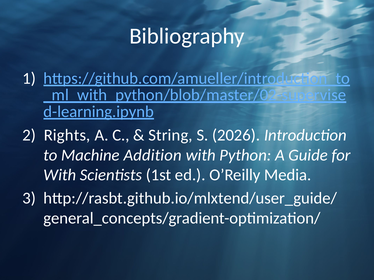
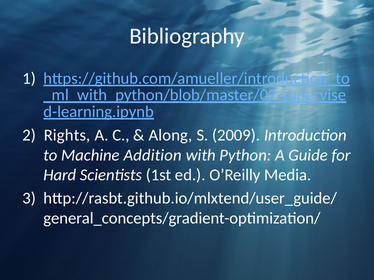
String: String -> Along
2026: 2026 -> 2009
With at (60, 175): With -> Hard
